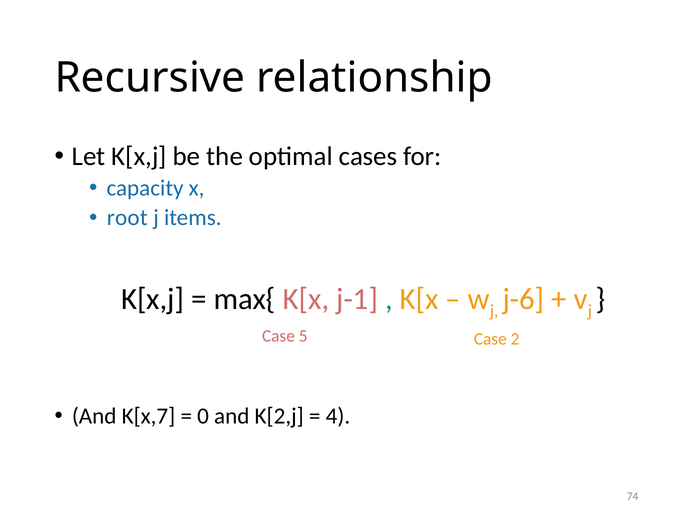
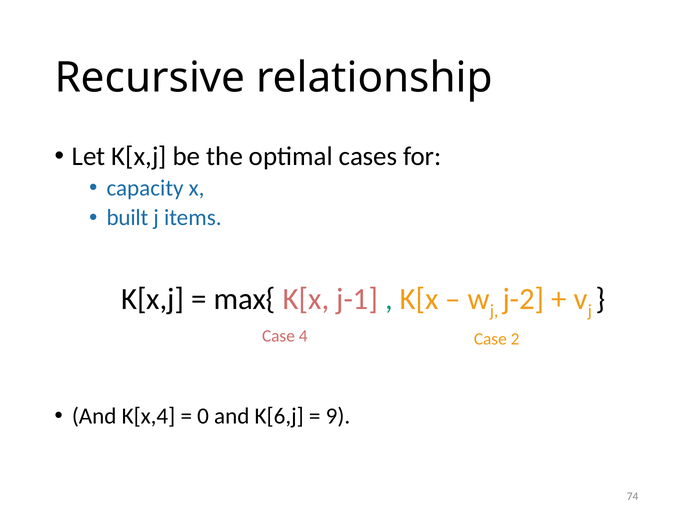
root: root -> built
j-6: j-6 -> j-2
5: 5 -> 4
K[x,7: K[x,7 -> K[x,4
K[2,j: K[2,j -> K[6,j
4: 4 -> 9
